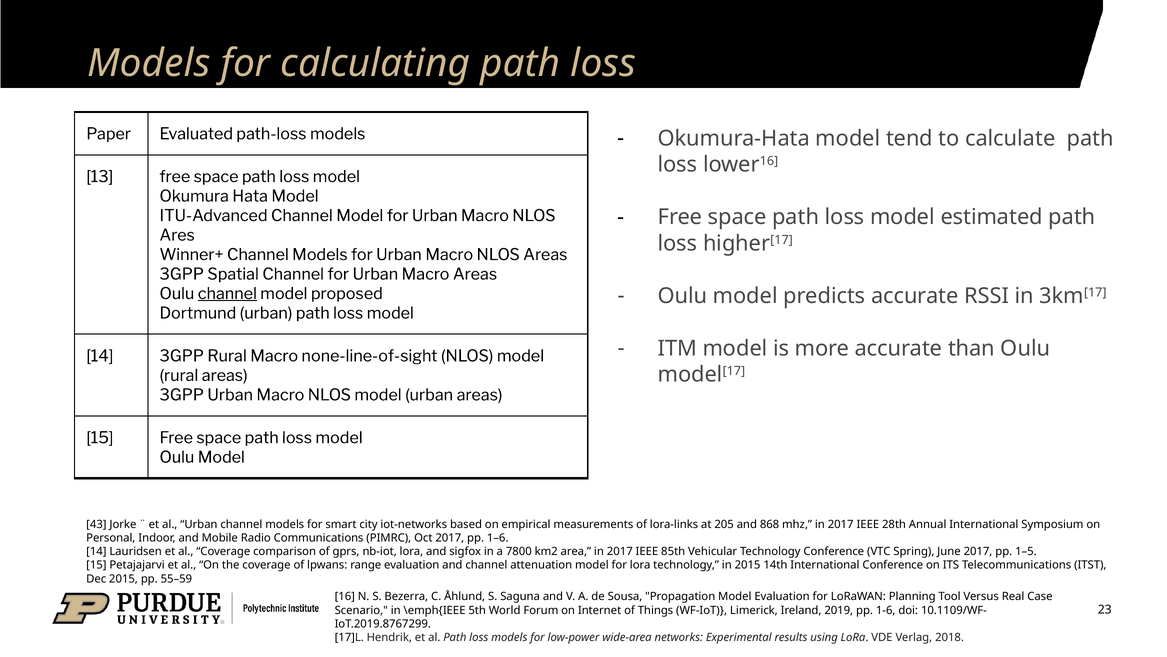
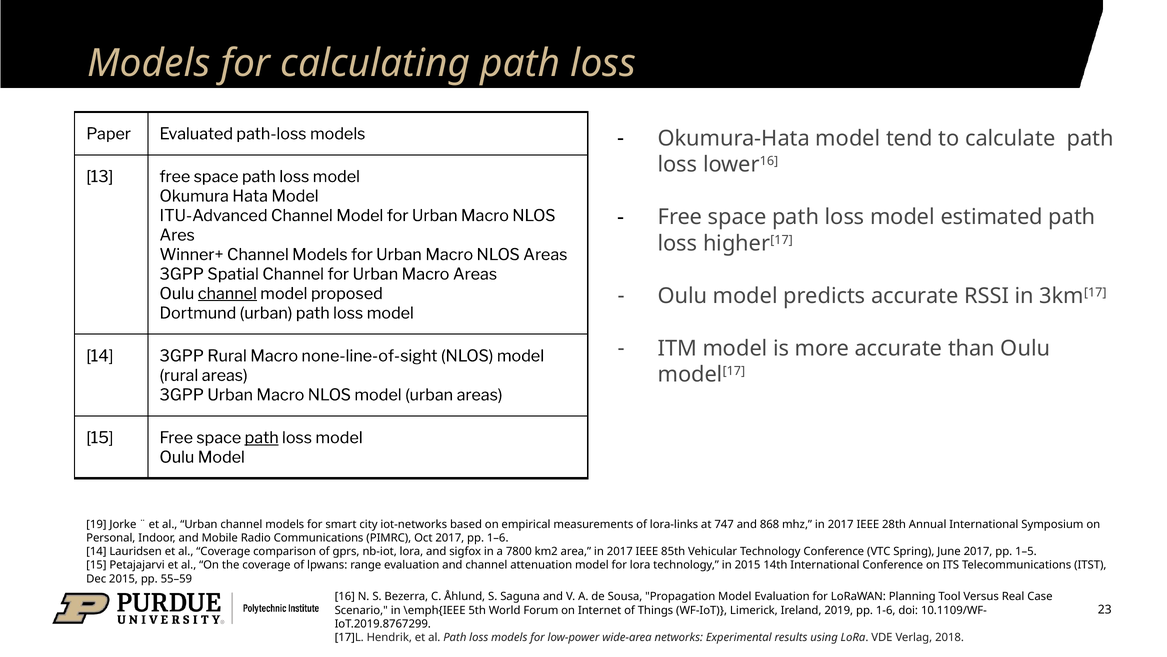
path at (262, 437) underline: none -> present
43: 43 -> 19
205: 205 -> 747
